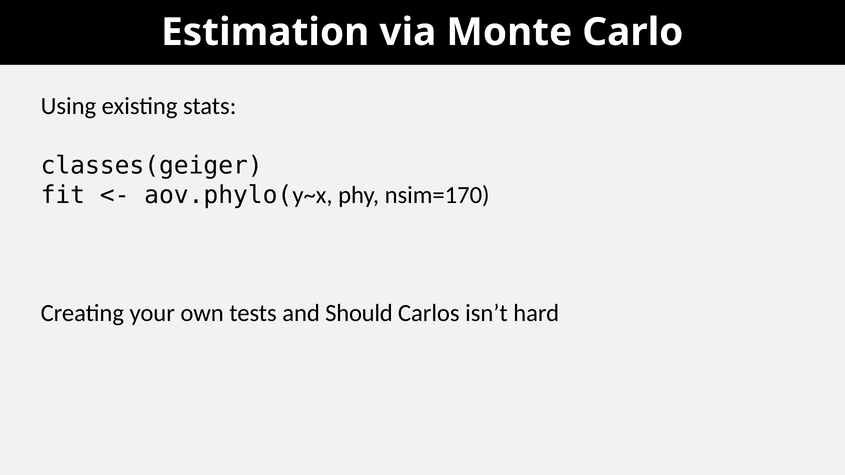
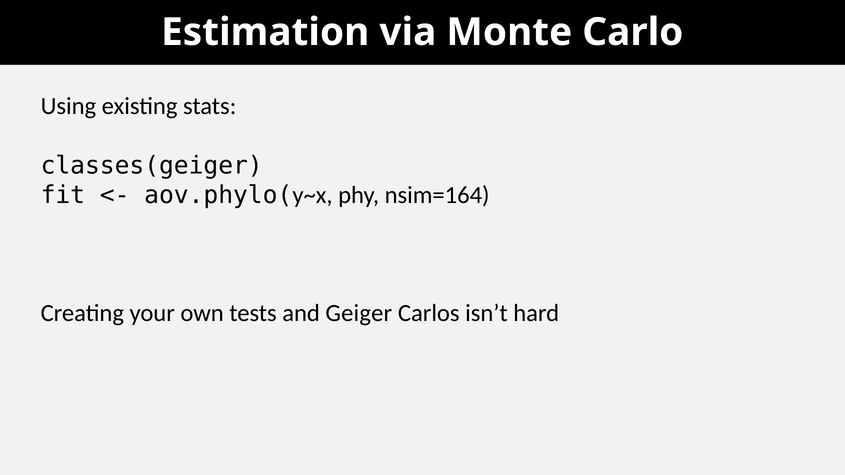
nsim=170: nsim=170 -> nsim=164
Should: Should -> Geiger
